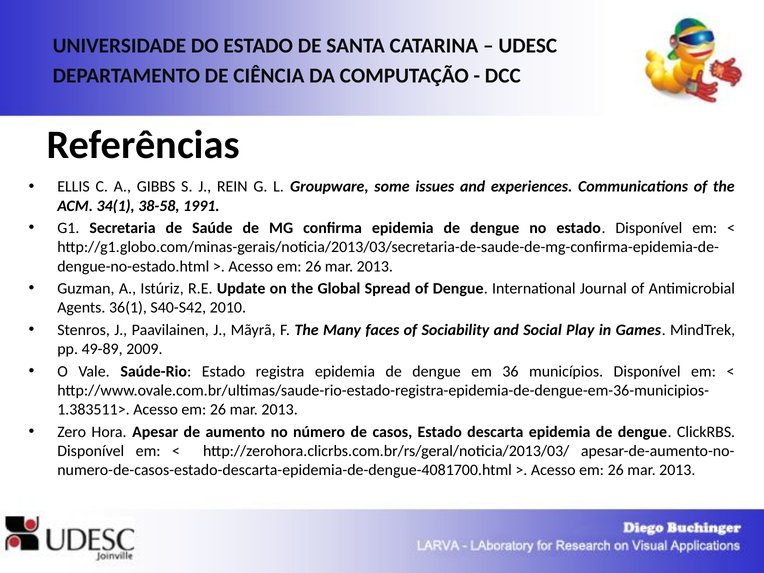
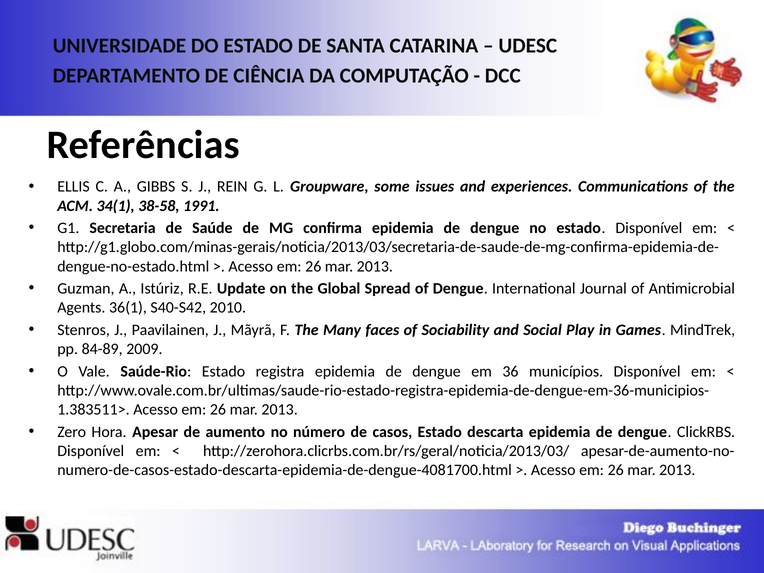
49-89: 49-89 -> 84-89
